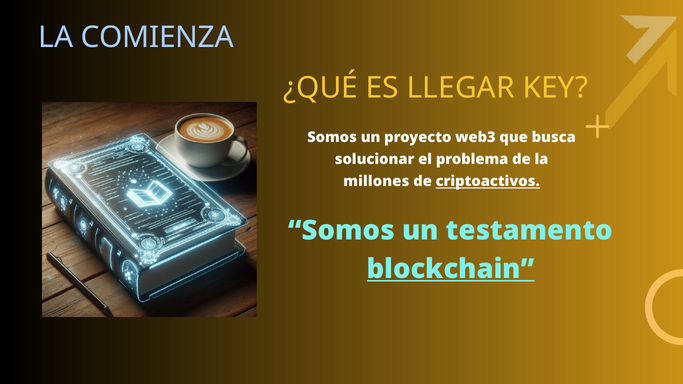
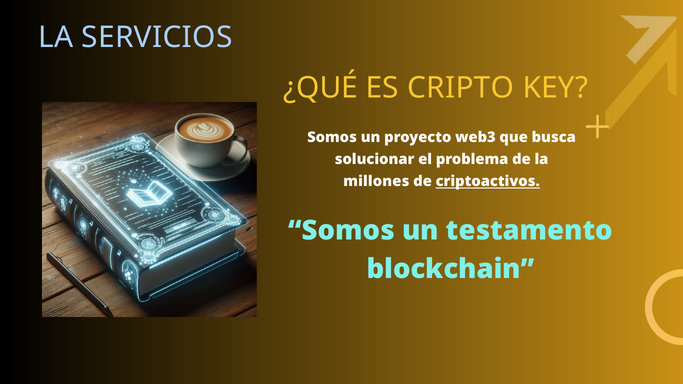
COMIENZA: COMIENZA -> SERVICIOS
LLEGAR: LLEGAR -> CRIPTO
blockchain underline: present -> none
